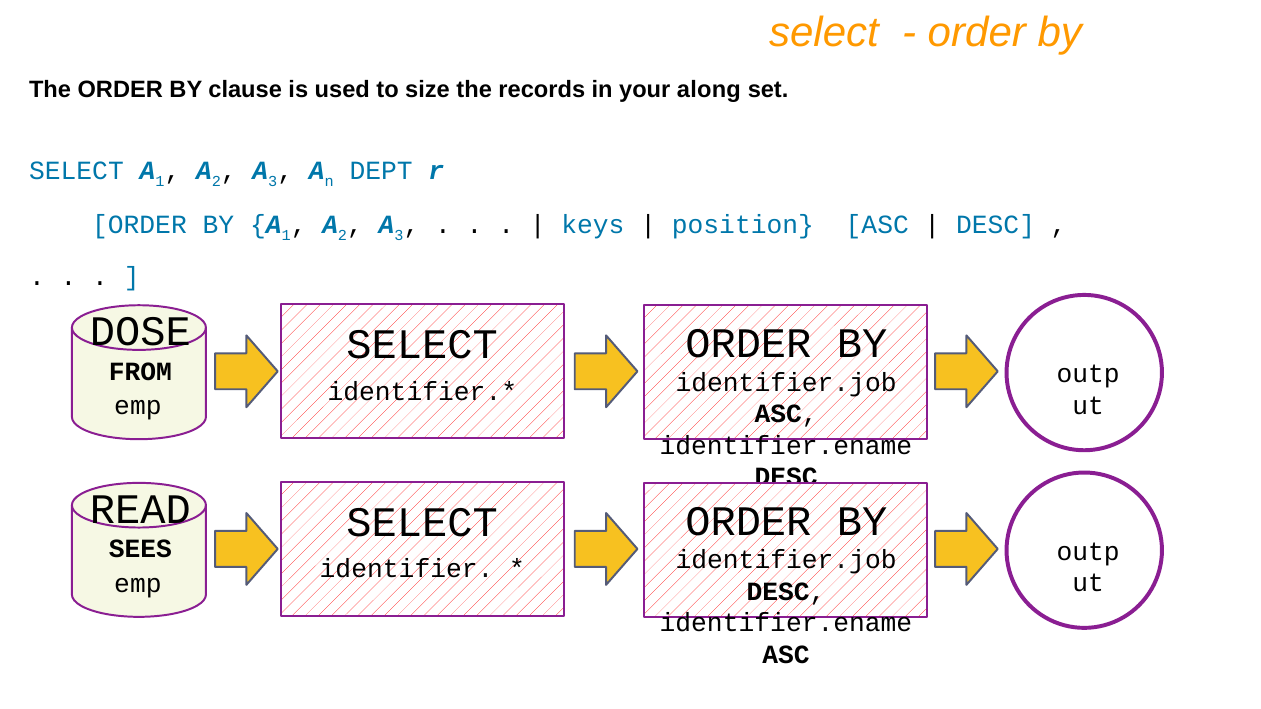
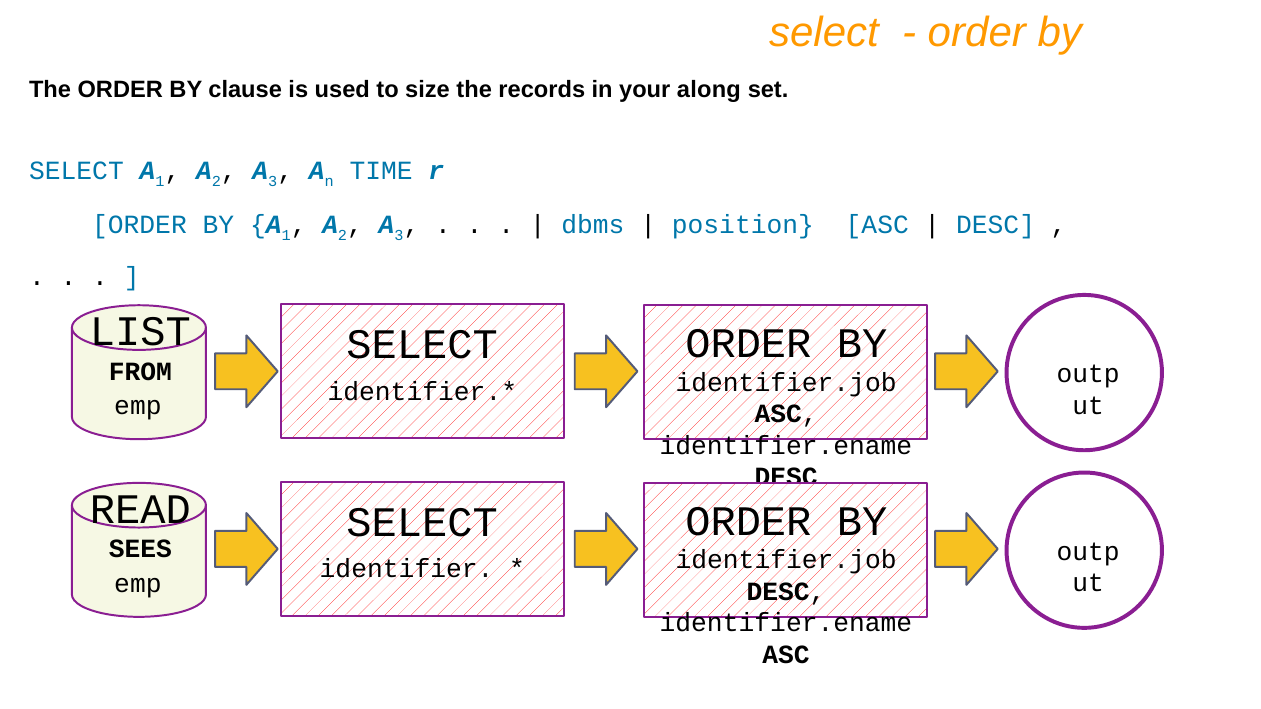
DEPT: DEPT -> TIME
keys: keys -> dbms
DOSE: DOSE -> LIST
